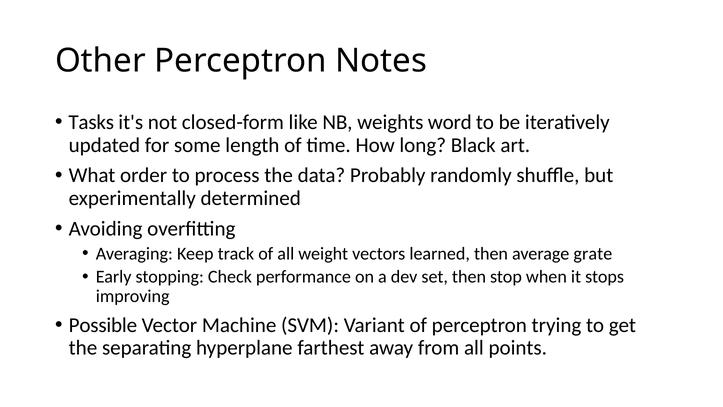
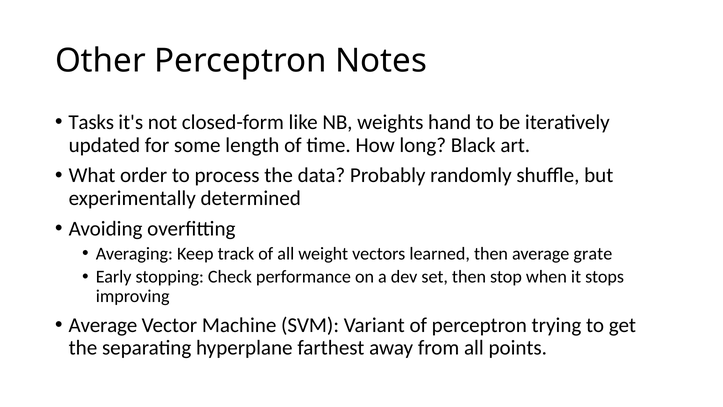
word: word -> hand
Possible at (103, 325): Possible -> Average
